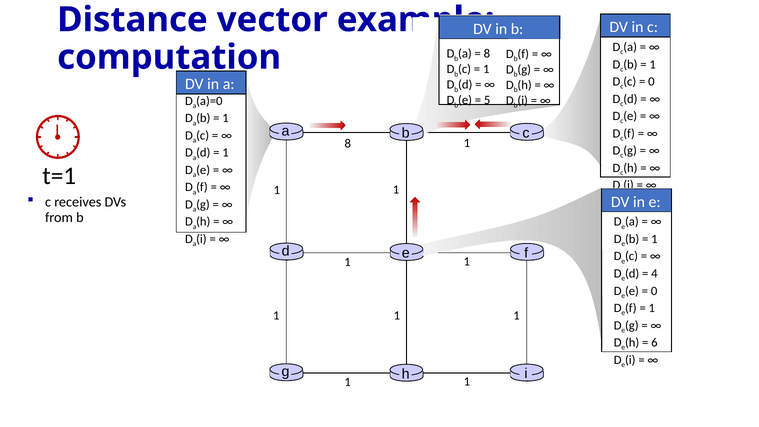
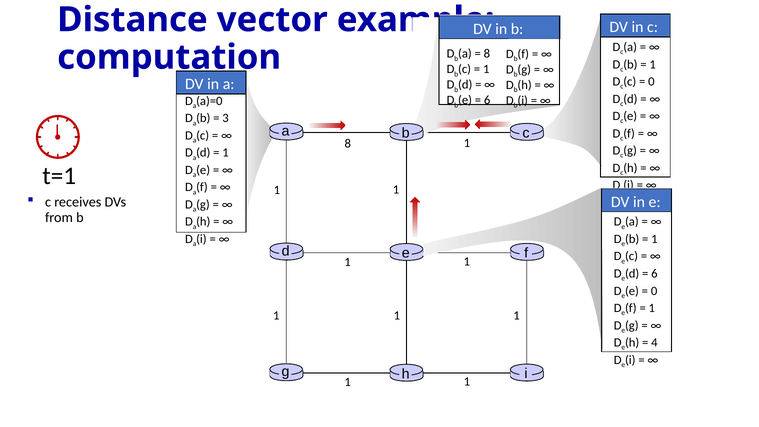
5 at (487, 100): 5 -> 6
1 at (226, 118): 1 -> 3
4 at (654, 274): 4 -> 6
6: 6 -> 4
